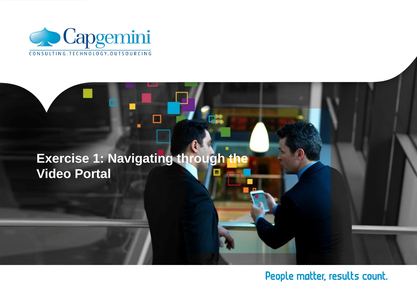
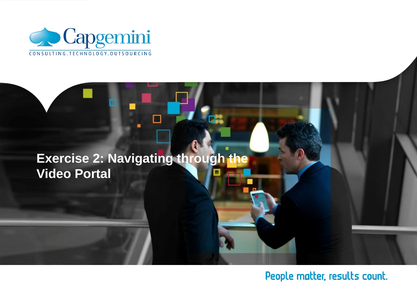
1: 1 -> 2
